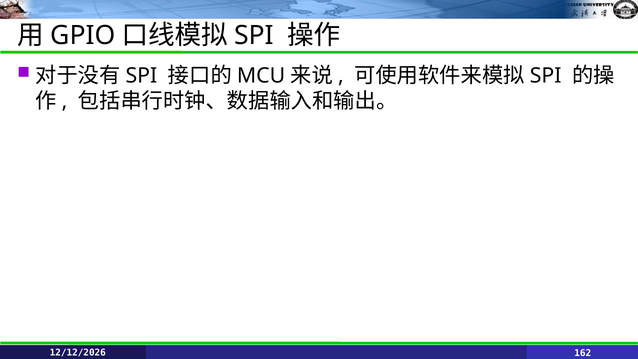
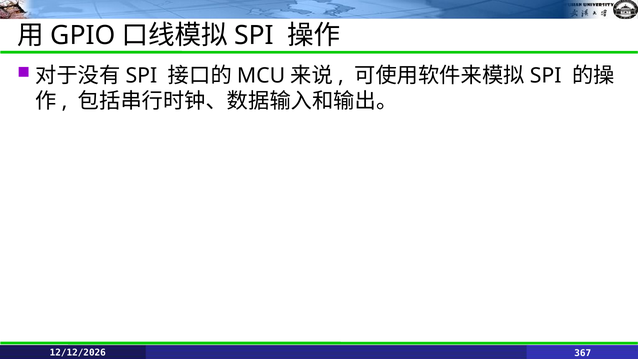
162: 162 -> 367
